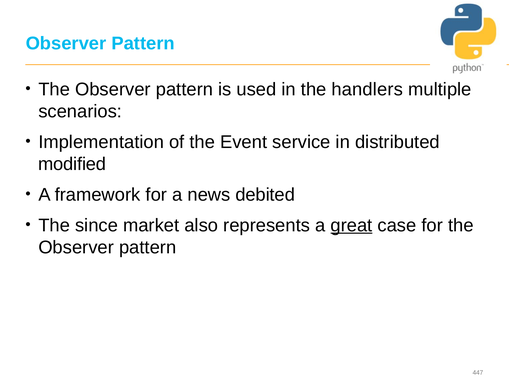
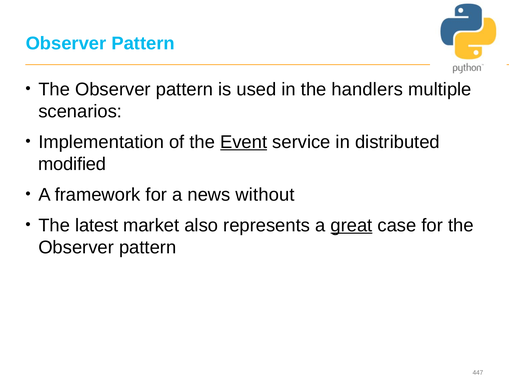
Event underline: none -> present
debited: debited -> without
since: since -> latest
